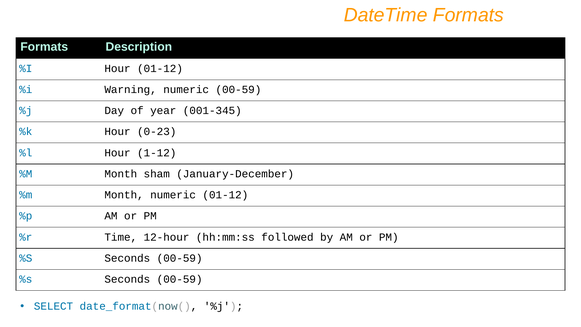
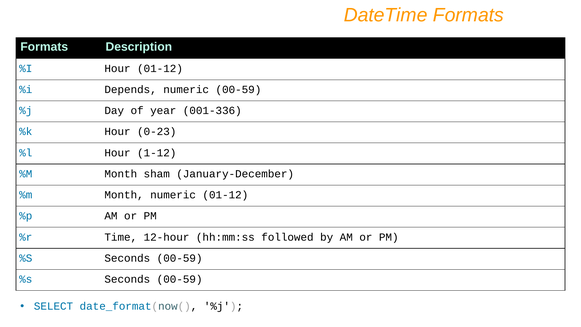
Warning: Warning -> Depends
001-345: 001-345 -> 001-336
